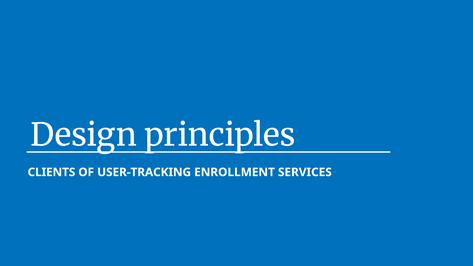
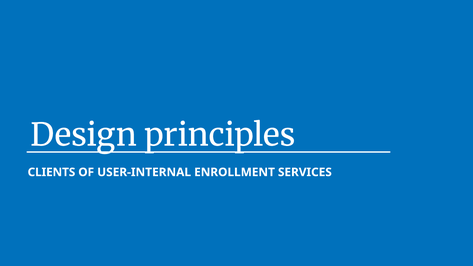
USER-TRACKING: USER-TRACKING -> USER-INTERNAL
